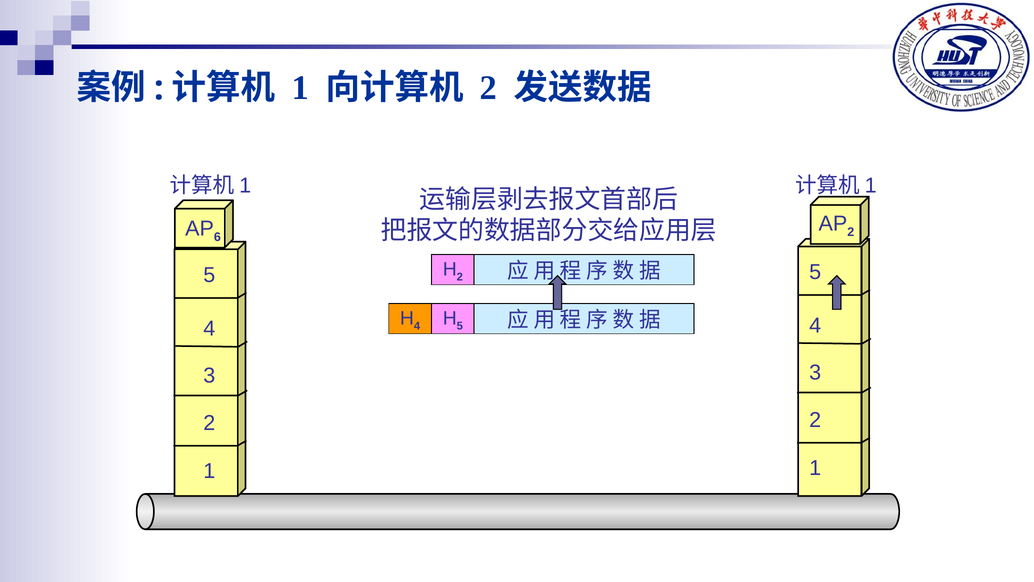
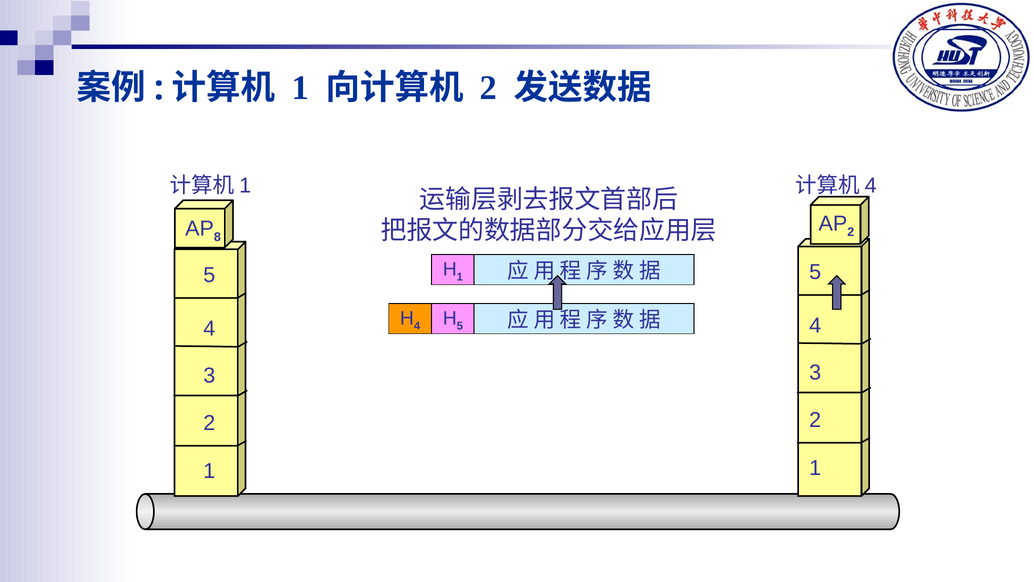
1 at (871, 186): 1 -> 4
6: 6 -> 8
2 at (460, 277): 2 -> 1
